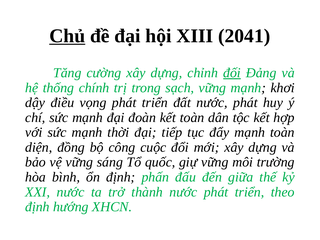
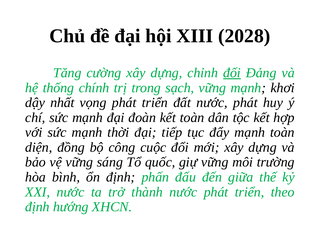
Chủ underline: present -> none
2041: 2041 -> 2028
điều: điều -> nhất
